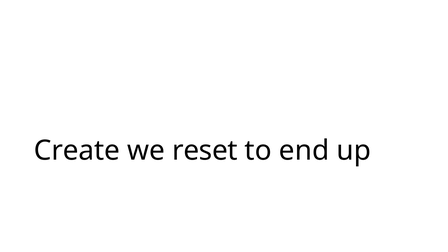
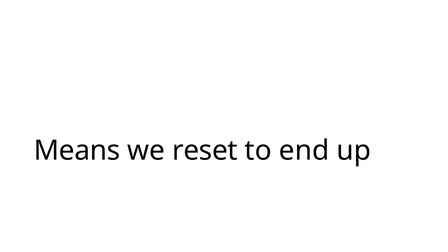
Create: Create -> Means
